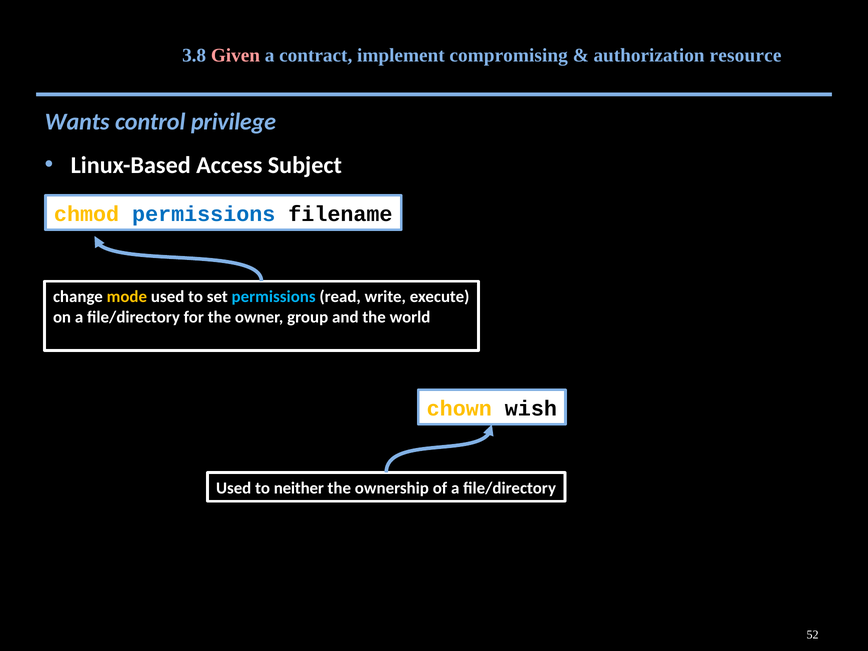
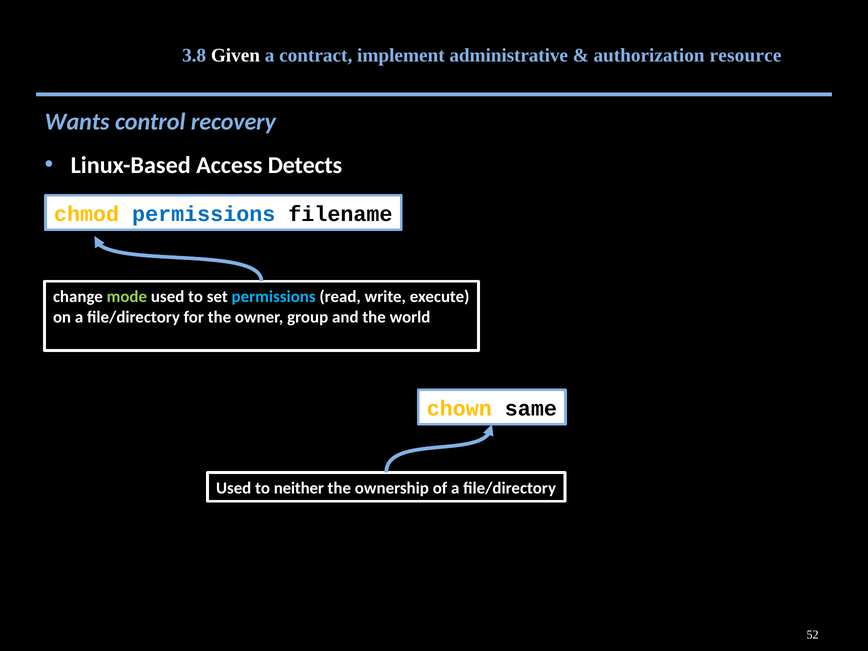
Given colour: pink -> white
compromising: compromising -> administrative
privilege: privilege -> recovery
Subject: Subject -> Detects
mode colour: yellow -> light green
wish: wish -> same
